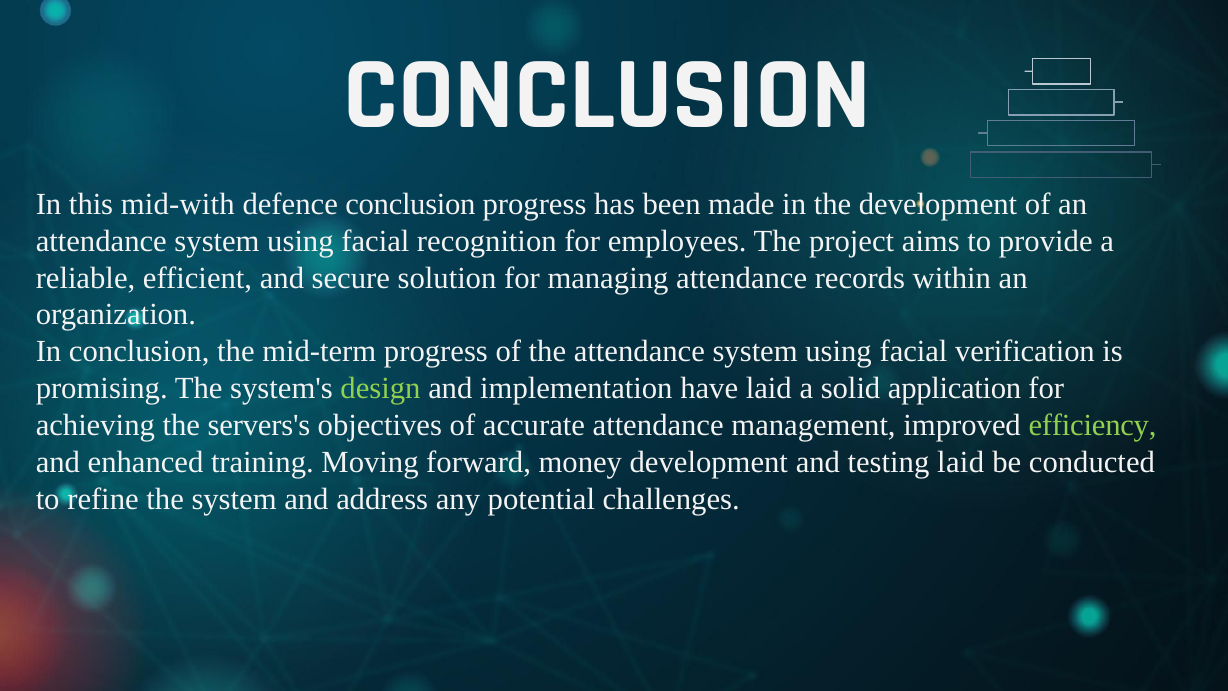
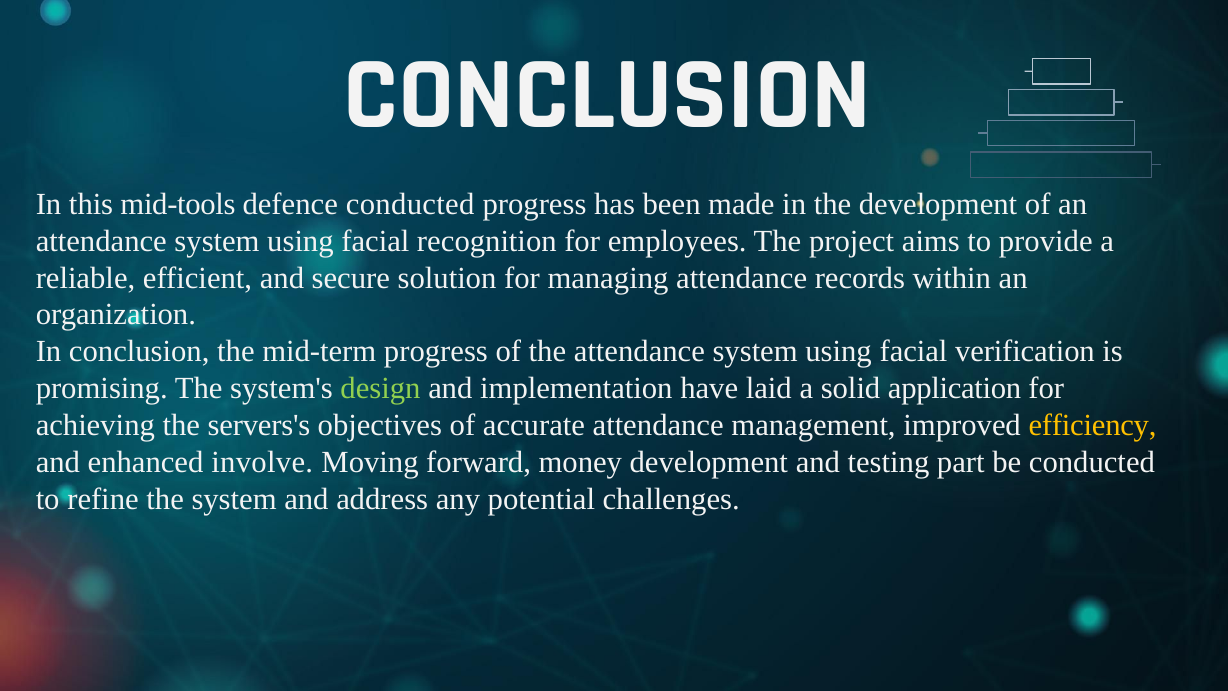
mid-with: mid-with -> mid-tools
defence conclusion: conclusion -> conducted
efficiency colour: light green -> yellow
training: training -> involve
testing laid: laid -> part
